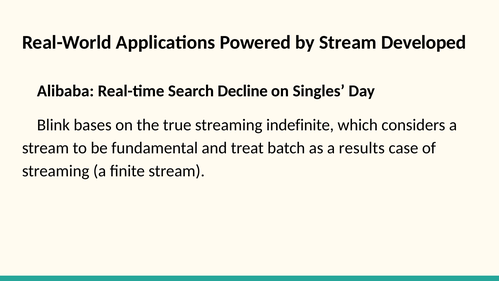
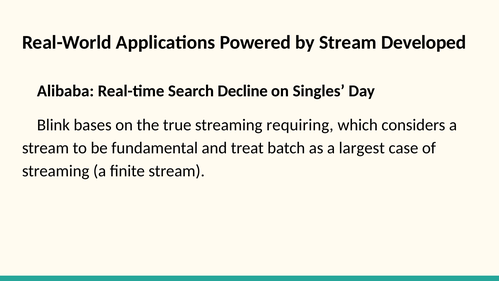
indefinite: indefinite -> requiring
results: results -> largest
